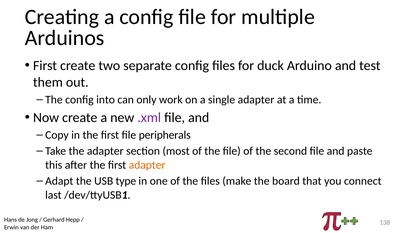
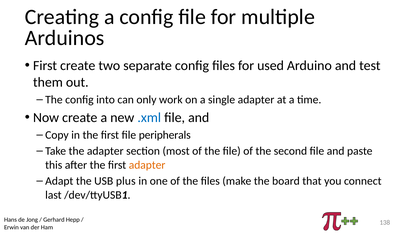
duck: duck -> used
.xml colour: purple -> blue
type: type -> plus
